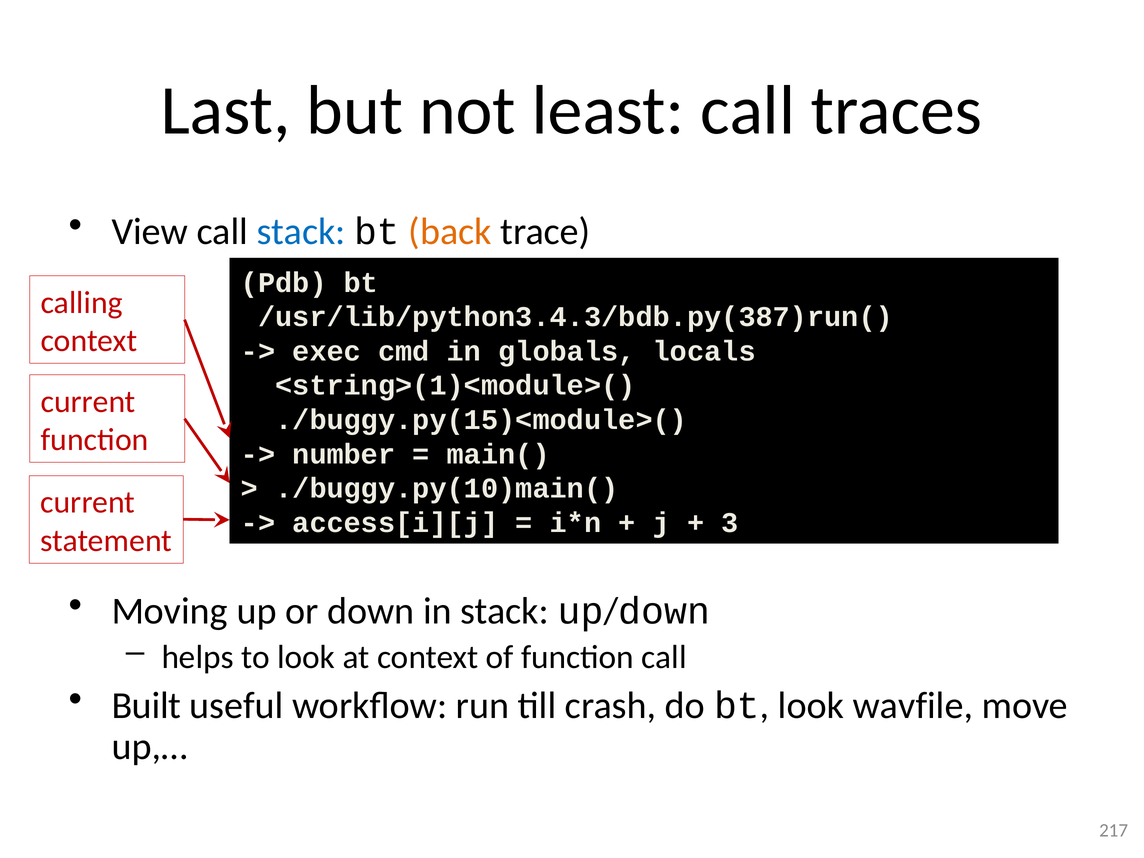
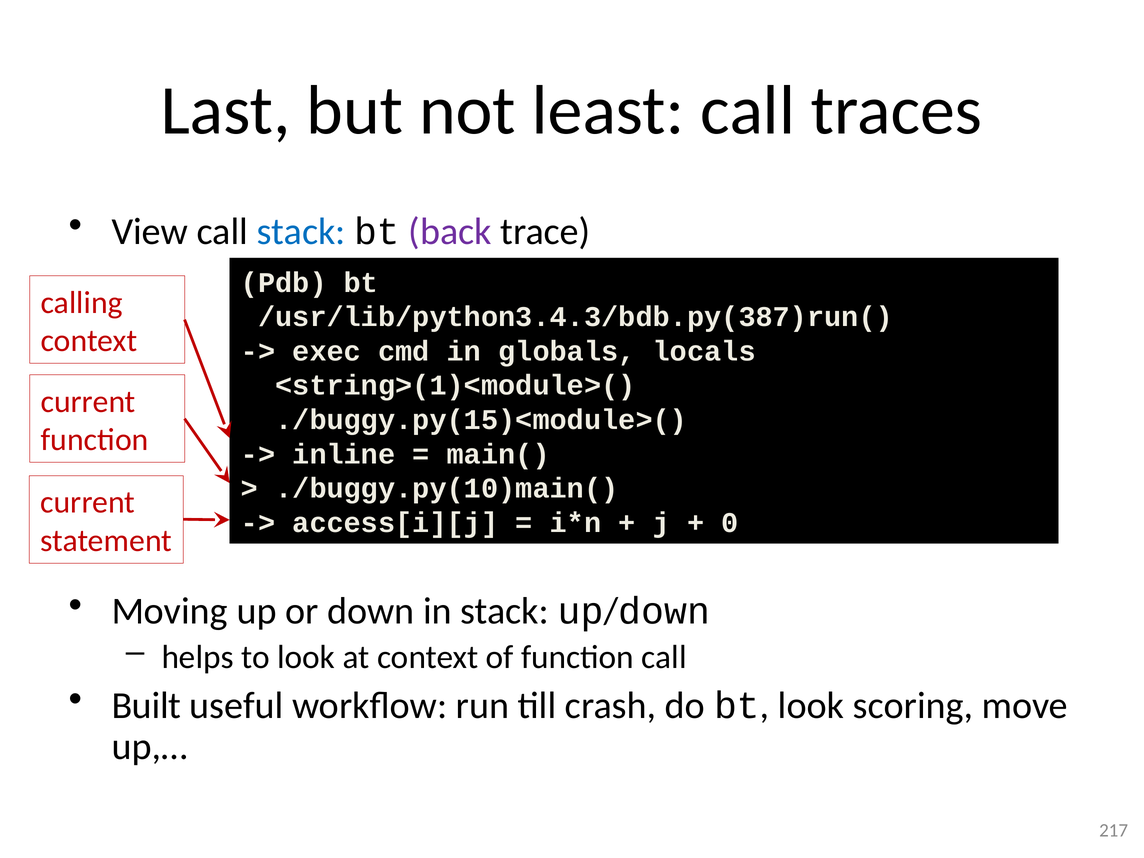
back colour: orange -> purple
number: number -> inline
3: 3 -> 0
wavfile: wavfile -> scoring
